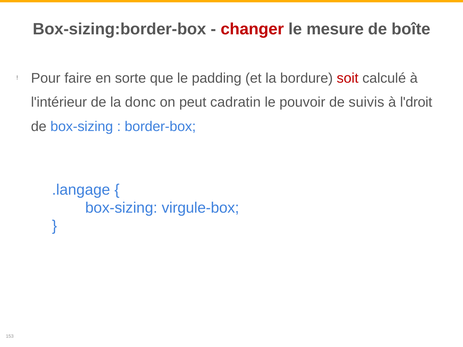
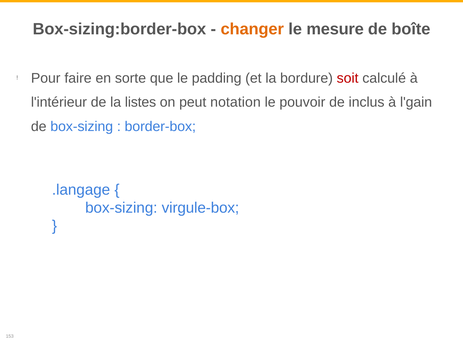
changer colour: red -> orange
donc: donc -> listes
cadratin: cadratin -> notation
suivis: suivis -> inclus
l'droit: l'droit -> l'gain
